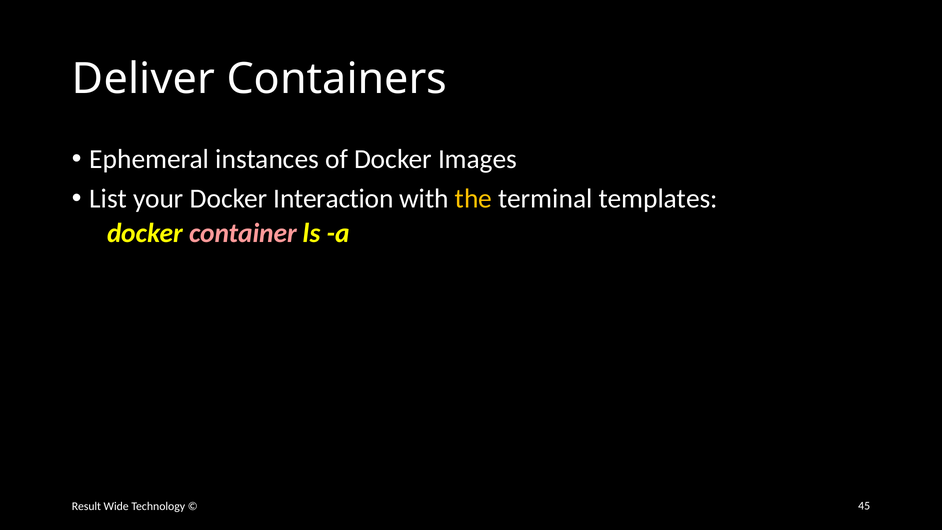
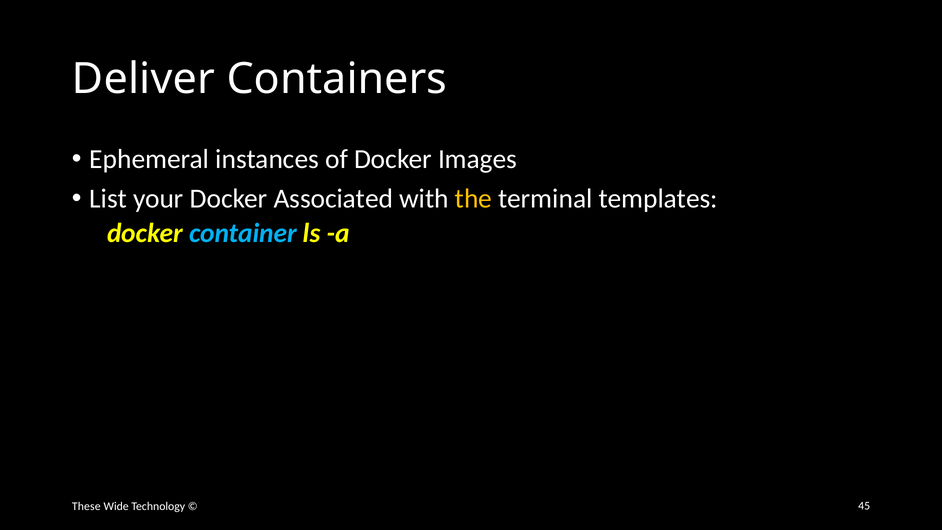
Interaction: Interaction -> Associated
container colour: pink -> light blue
Result: Result -> These
